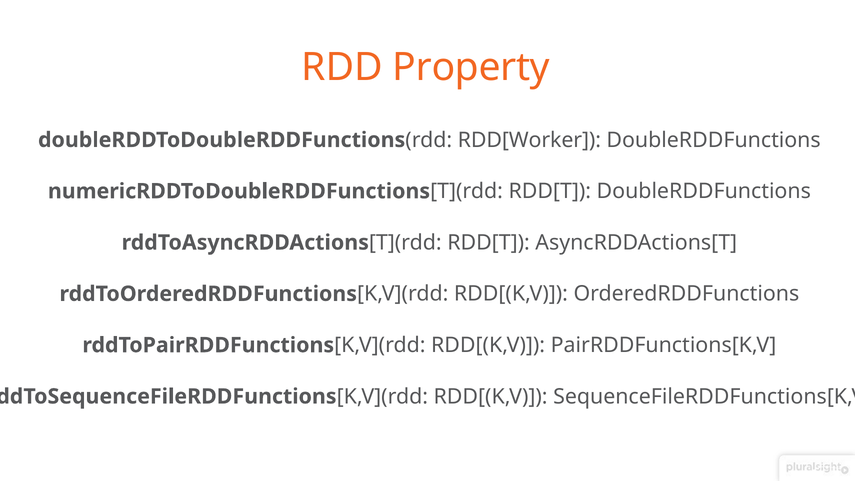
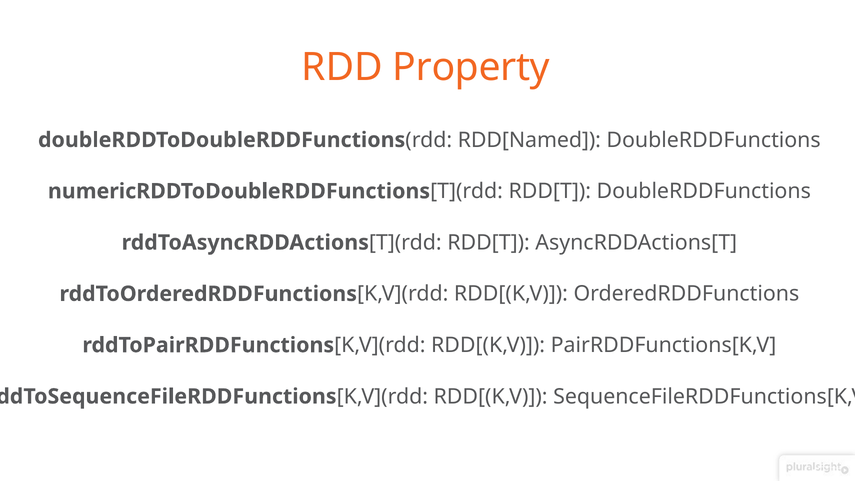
RDD[Worker: RDD[Worker -> RDD[Named
